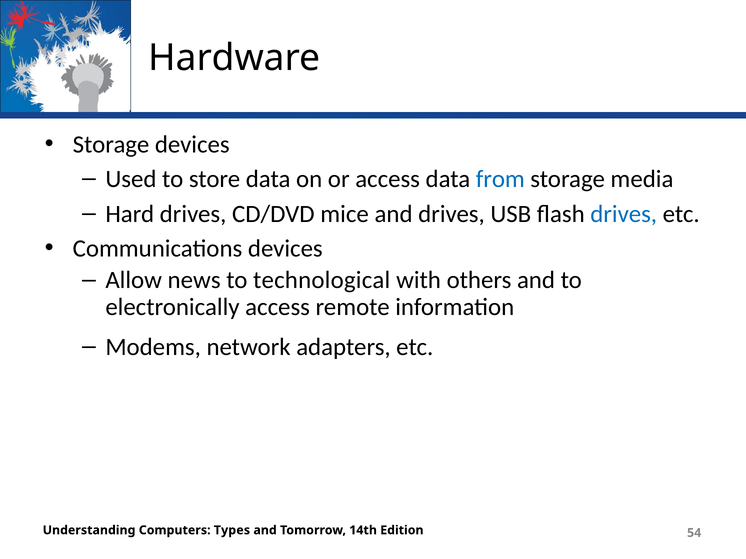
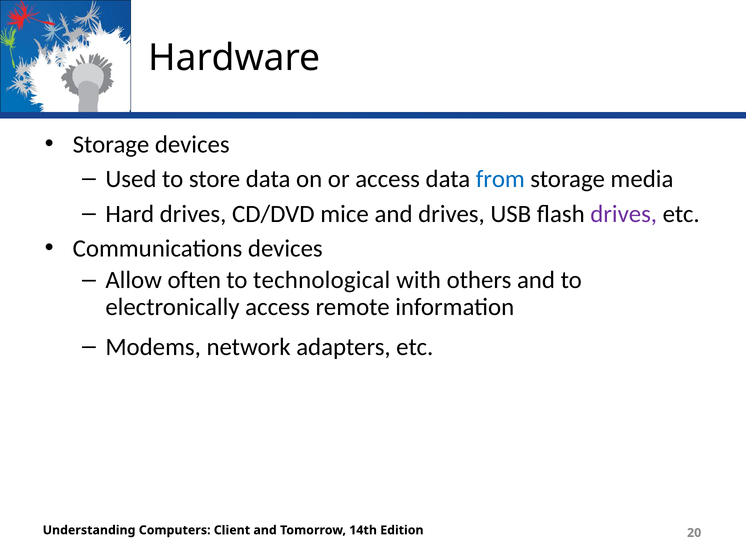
drives at (624, 214) colour: blue -> purple
news: news -> often
Types: Types -> Client
54: 54 -> 20
